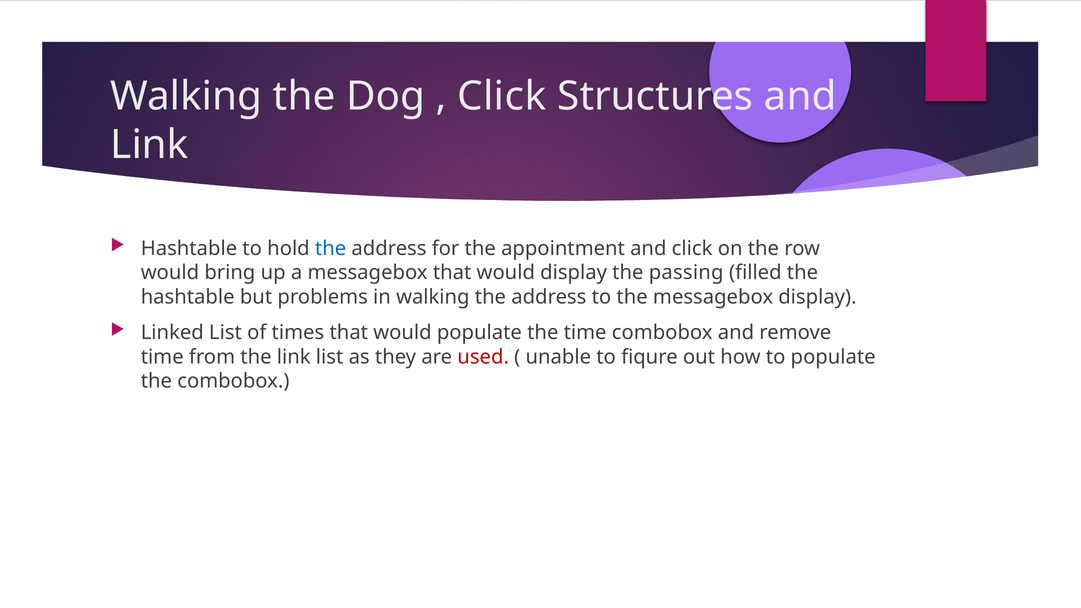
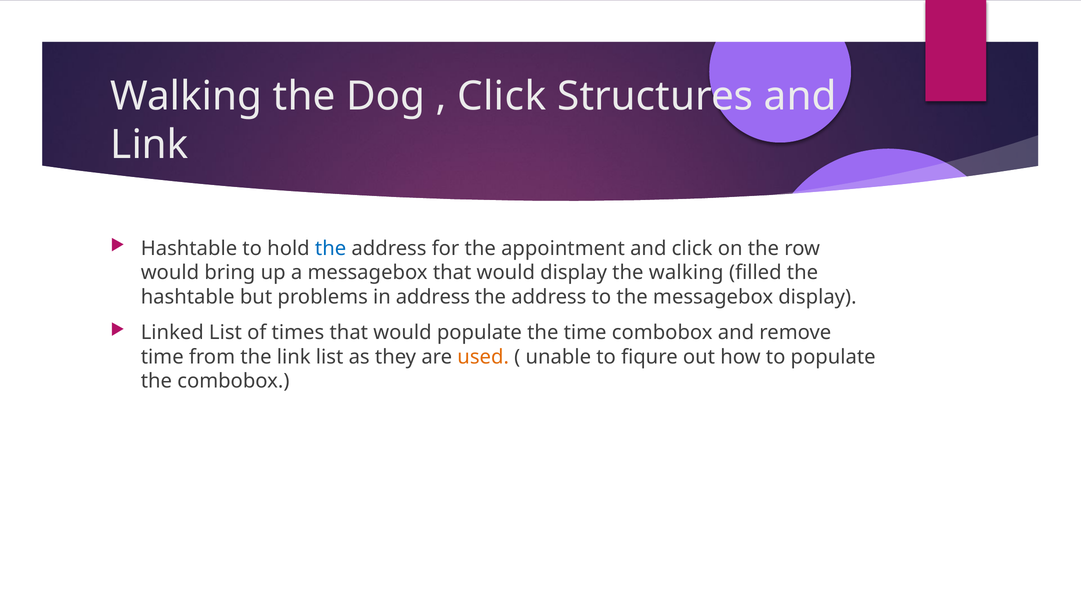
the passing: passing -> walking
in walking: walking -> address
used colour: red -> orange
